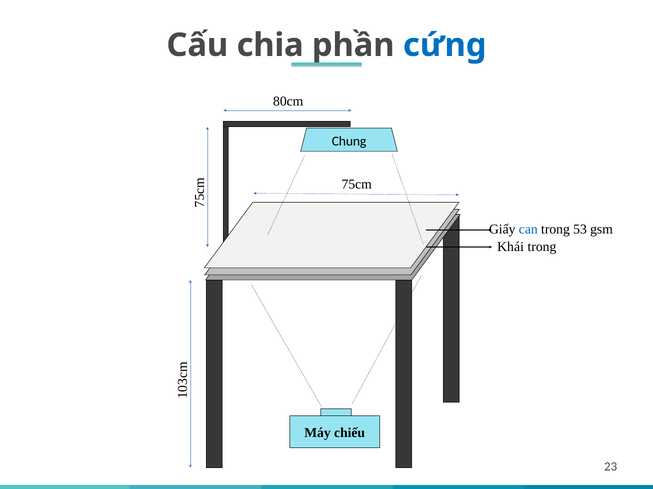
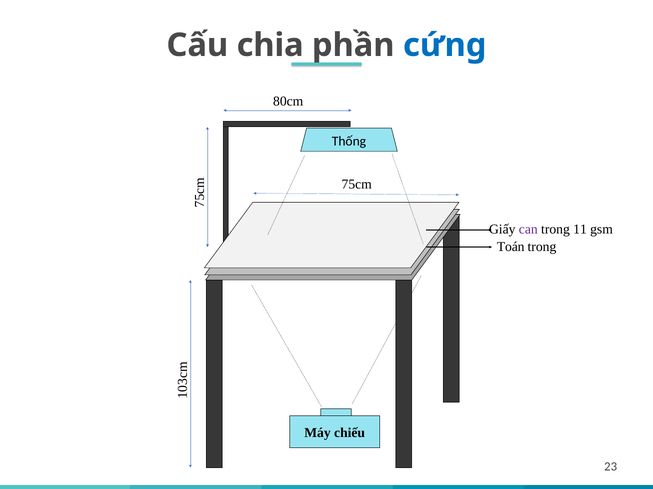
Chung: Chung -> Thống
can colour: blue -> purple
53: 53 -> 11
Khái: Khái -> Toán
